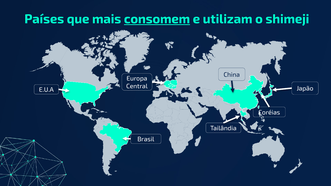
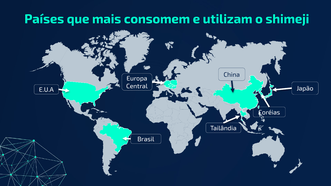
consomem underline: present -> none
